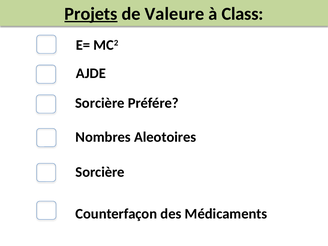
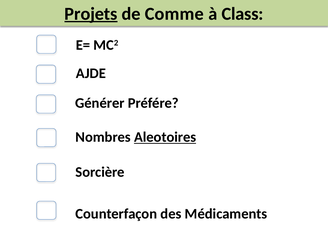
Valeure: Valeure -> Comme
Sorcière at (100, 103): Sorcière -> Générer
Aleotoires underline: none -> present
